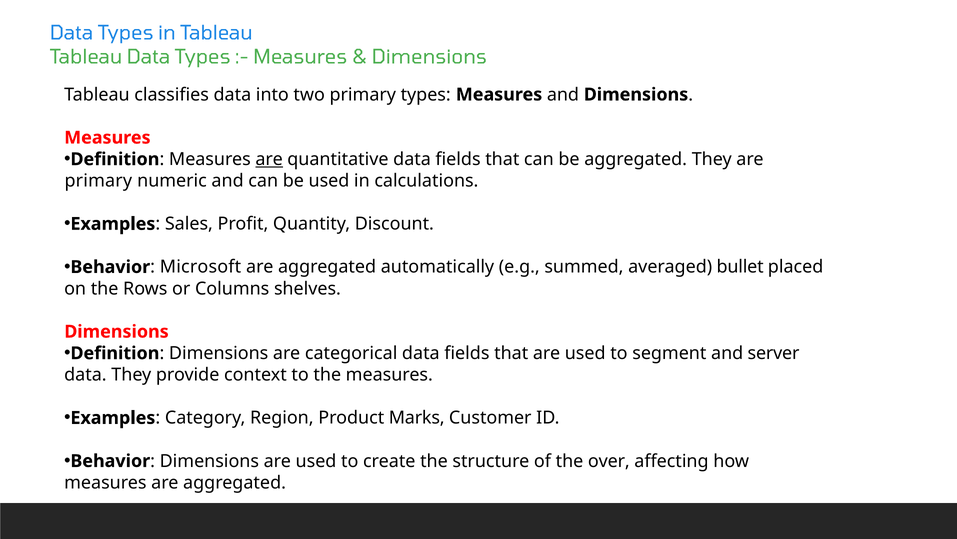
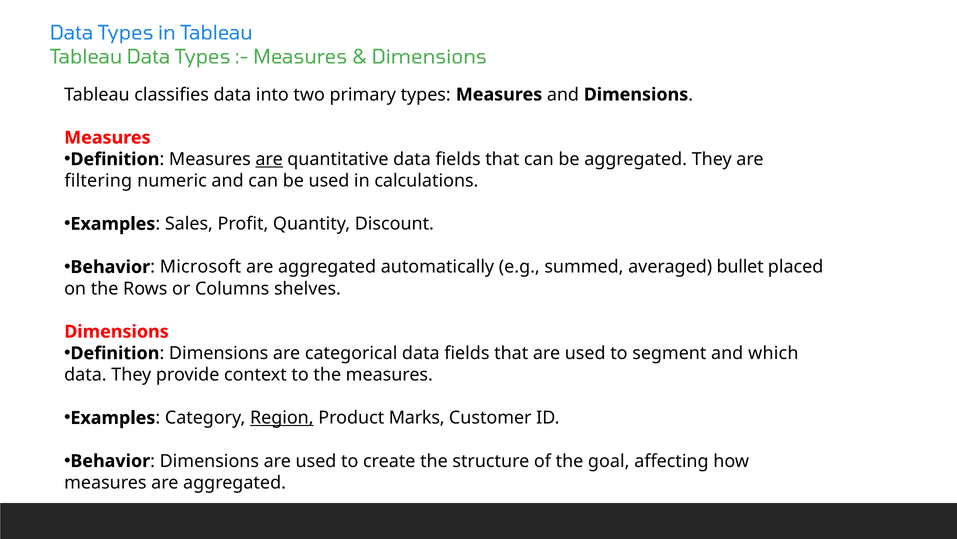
primary at (98, 181): primary -> filtering
server: server -> which
Region underline: none -> present
over: over -> goal
